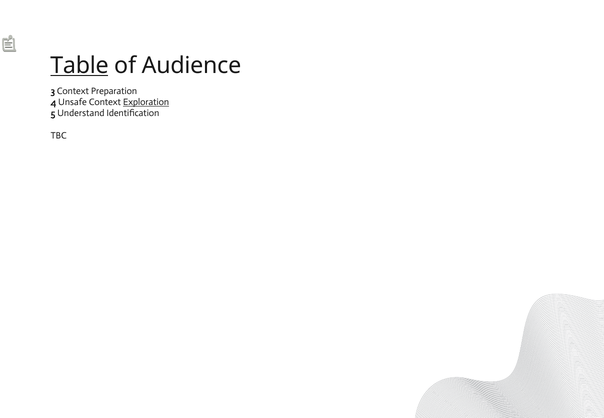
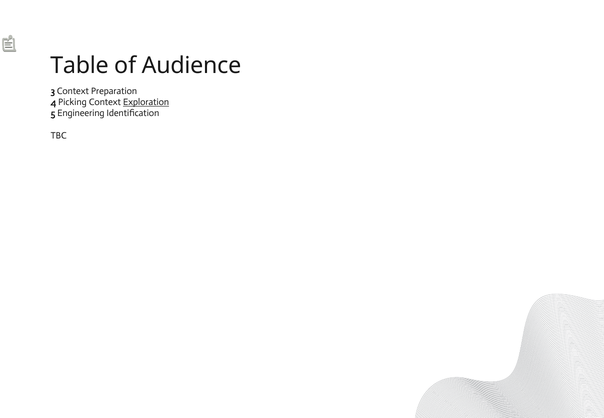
Table underline: present -> none
Unsafe: Unsafe -> Picking
Understand: Understand -> Engineering
